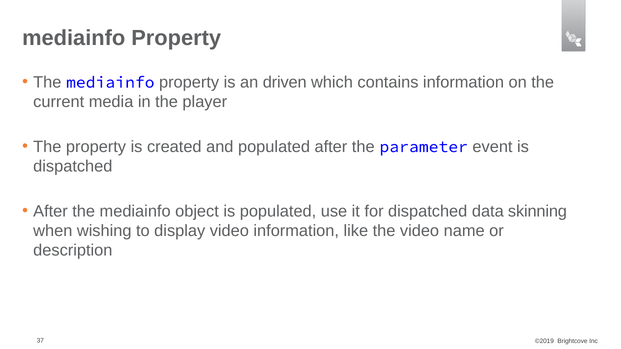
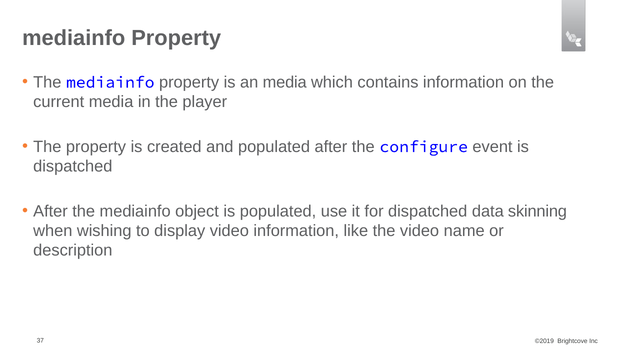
an driven: driven -> media
parameter: parameter -> configure
